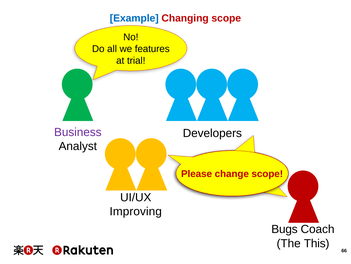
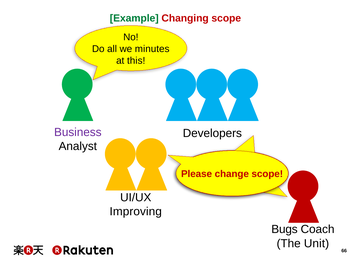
Example colour: blue -> green
features: features -> minutes
trial: trial -> this
This: This -> Unit
